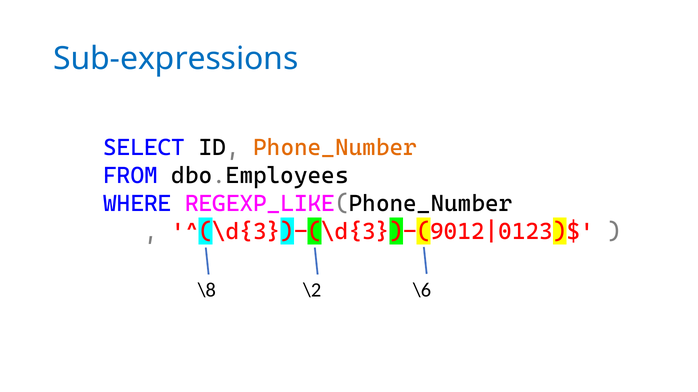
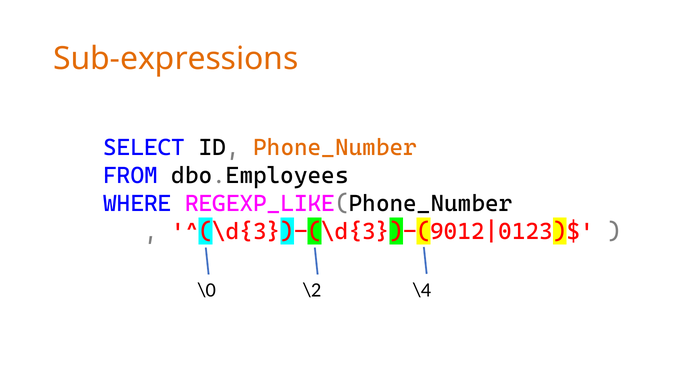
Sub-expressions colour: blue -> orange
\8: \8 -> \0
\6: \6 -> \4
